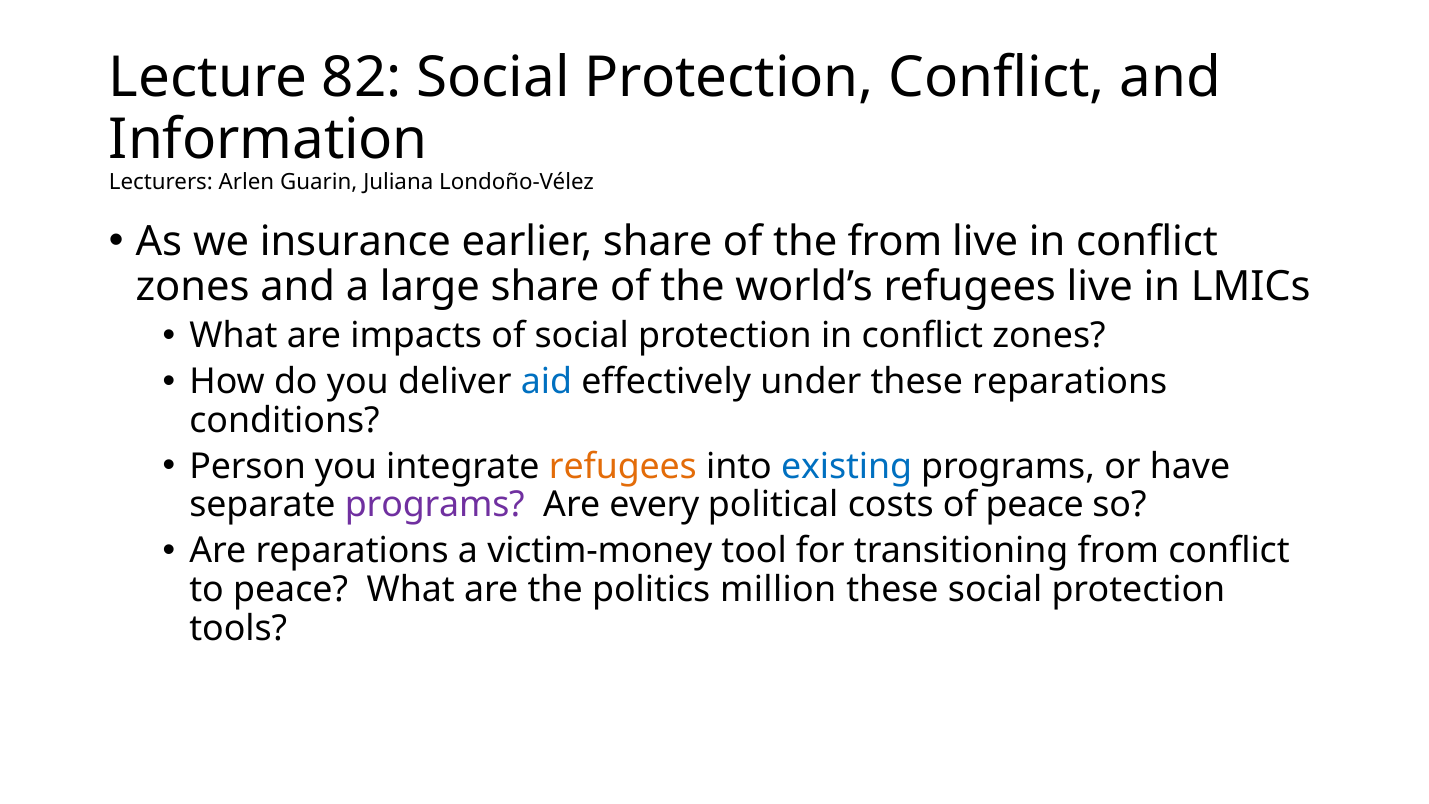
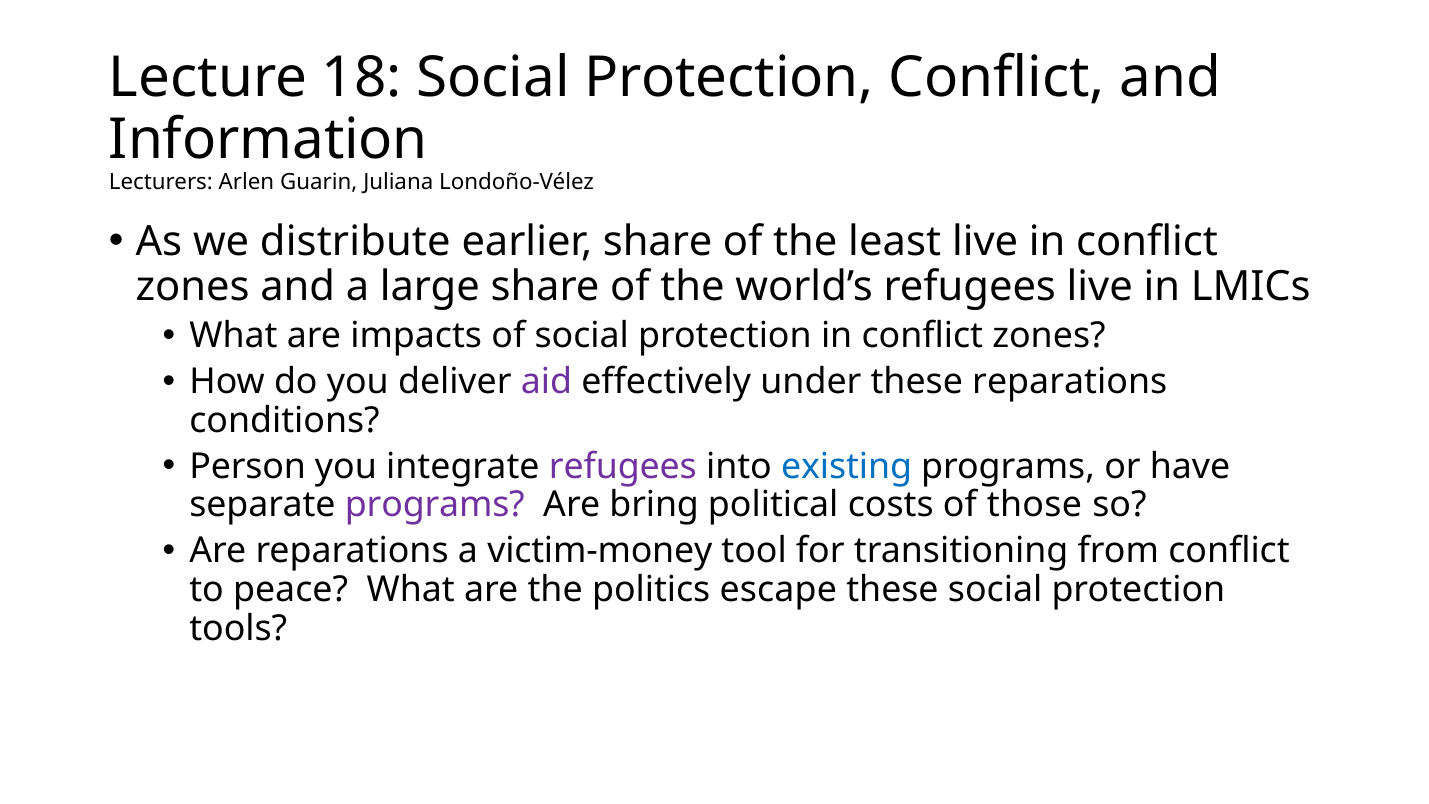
82: 82 -> 18
insurance: insurance -> distribute
the from: from -> least
aid colour: blue -> purple
refugees at (623, 466) colour: orange -> purple
every: every -> bring
of peace: peace -> those
million: million -> escape
